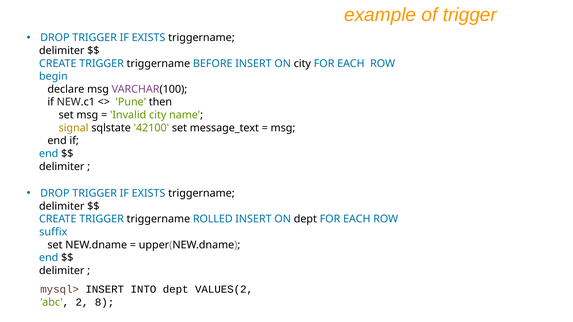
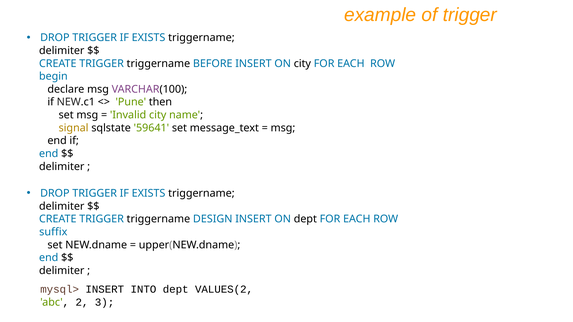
42100: 42100 -> 59641
ROLLED: ROLLED -> DESIGN
8: 8 -> 3
